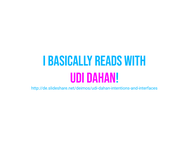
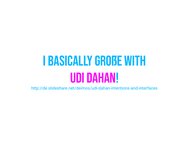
reads: reads -> große
